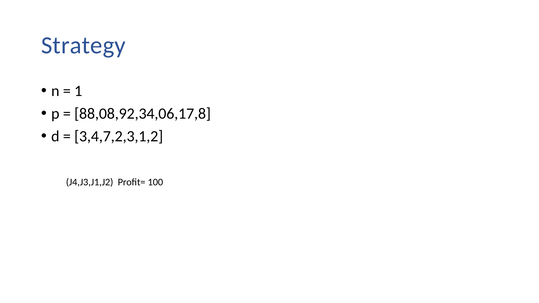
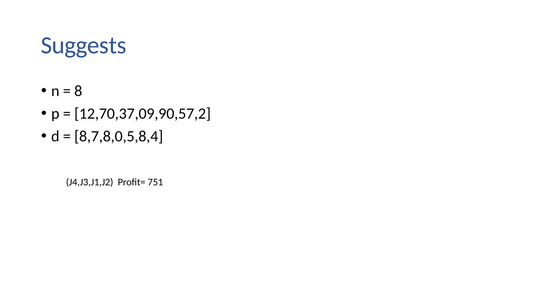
Strategy: Strategy -> Suggests
1: 1 -> 8
88,08,92,34,06,17,8: 88,08,92,34,06,17,8 -> 12,70,37,09,90,57,2
3,4,7,2,3,1,2: 3,4,7,2,3,1,2 -> 8,7,8,0,5,8,4
100: 100 -> 751
